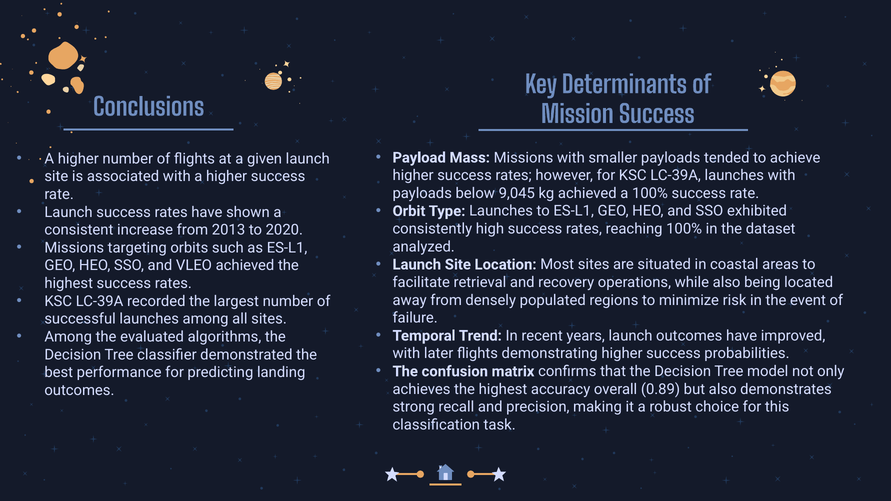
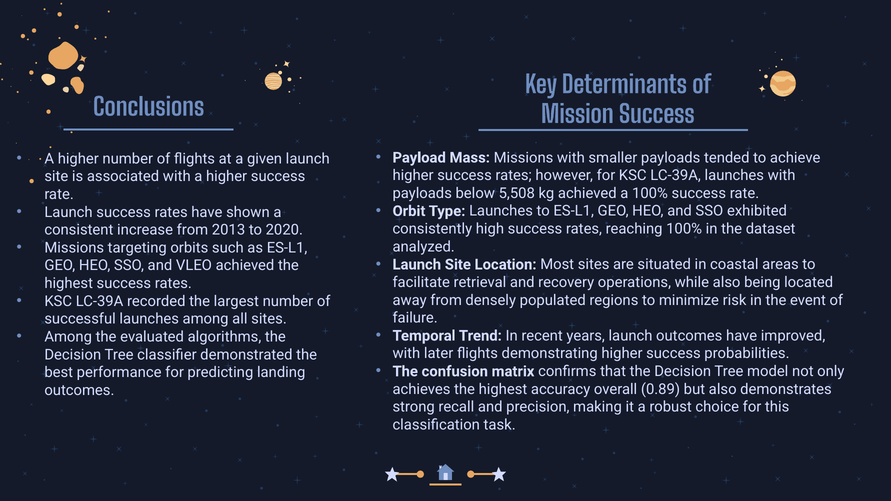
9,045: 9,045 -> 5,508
